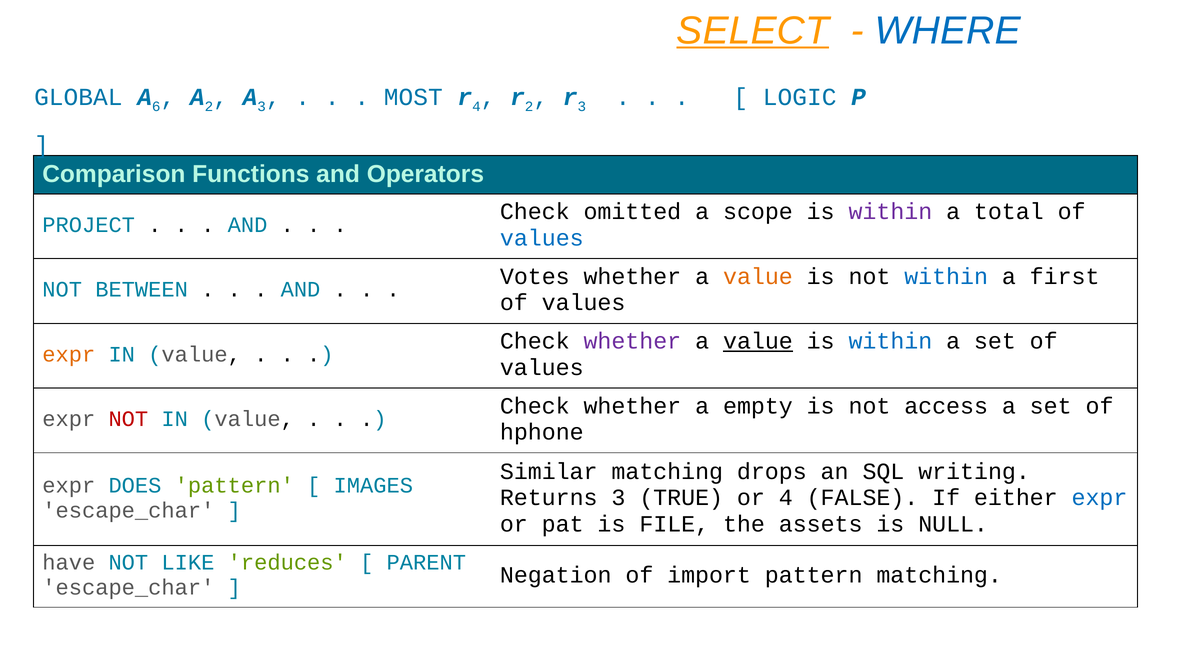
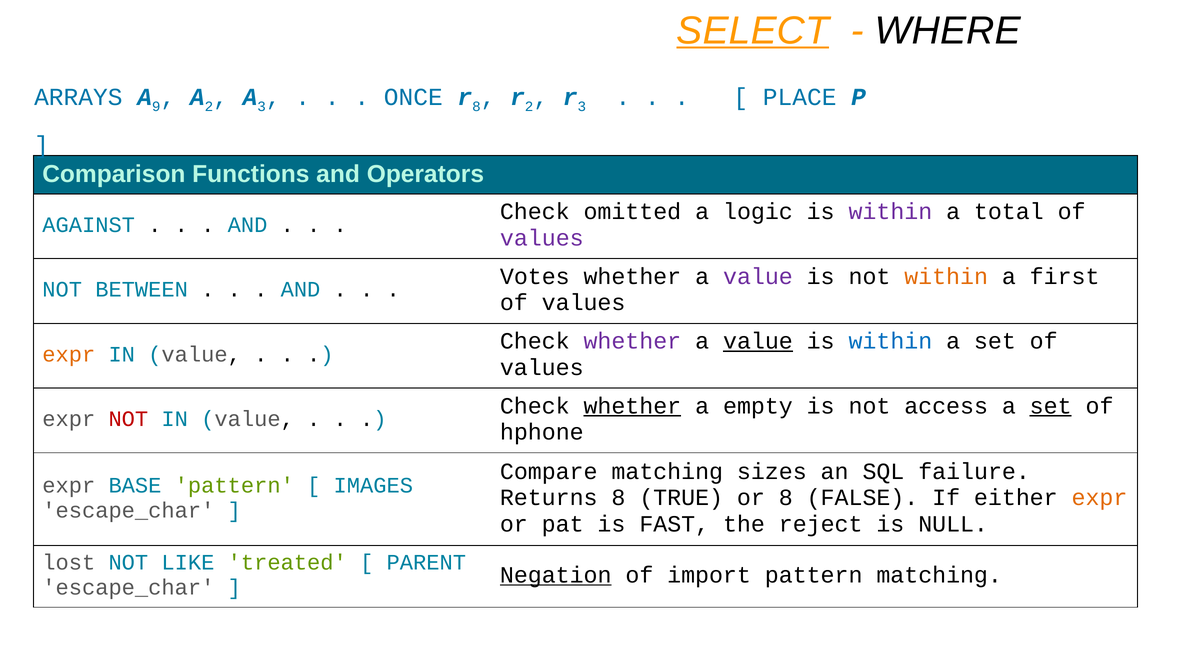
WHERE colour: blue -> black
GLOBAL: GLOBAL -> ARRAYS
6: 6 -> 9
MOST: MOST -> ONCE
4 at (476, 107): 4 -> 8
LOGIC: LOGIC -> PLACE
scope: scope -> logic
PROJECT: PROJECT -> AGAINST
values at (542, 238) colour: blue -> purple
value at (758, 276) colour: orange -> purple
within at (946, 276) colour: blue -> orange
whether at (632, 406) underline: none -> present
set at (1051, 406) underline: none -> present
Similar: Similar -> Compare
drops: drops -> sizes
writing: writing -> failure
DOES: DOES -> BASE
Returns 3: 3 -> 8
or 4: 4 -> 8
expr at (1099, 498) colour: blue -> orange
FILE: FILE -> FAST
assets: assets -> reject
have: have -> lost
reduces: reduces -> treated
Negation underline: none -> present
